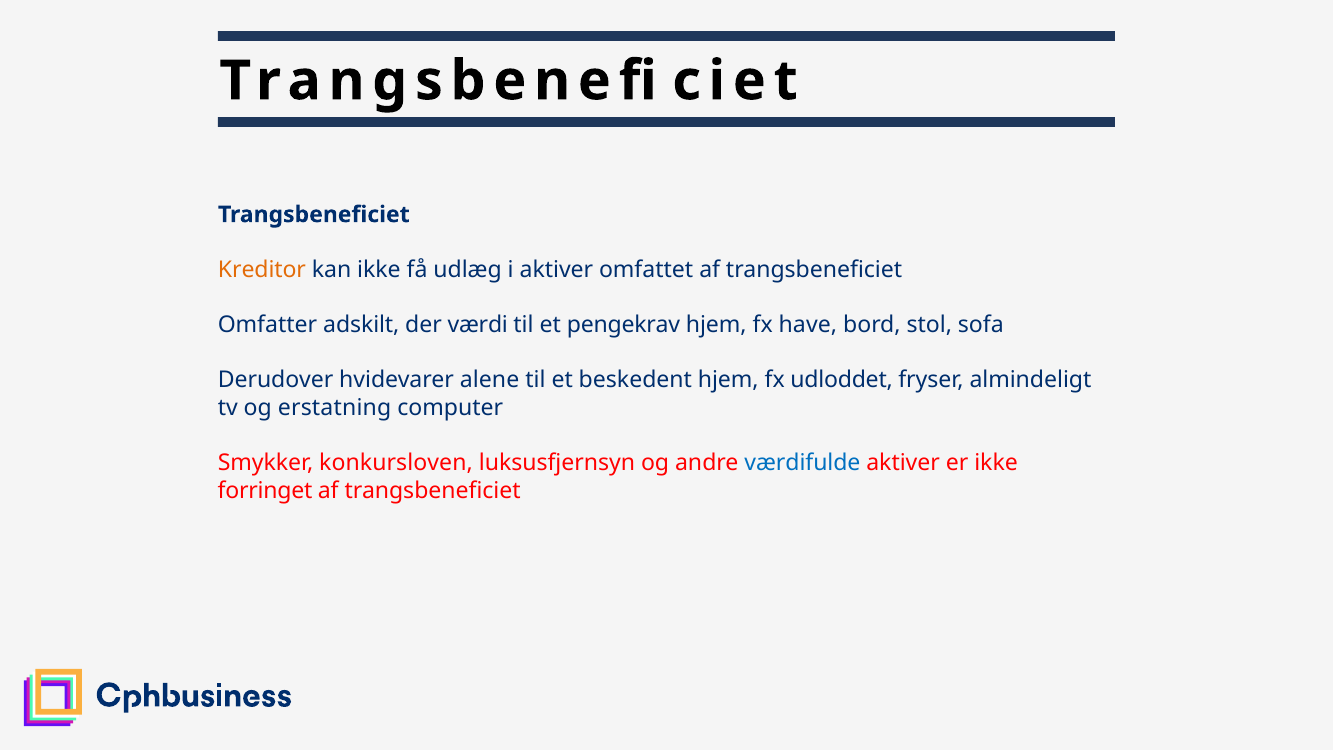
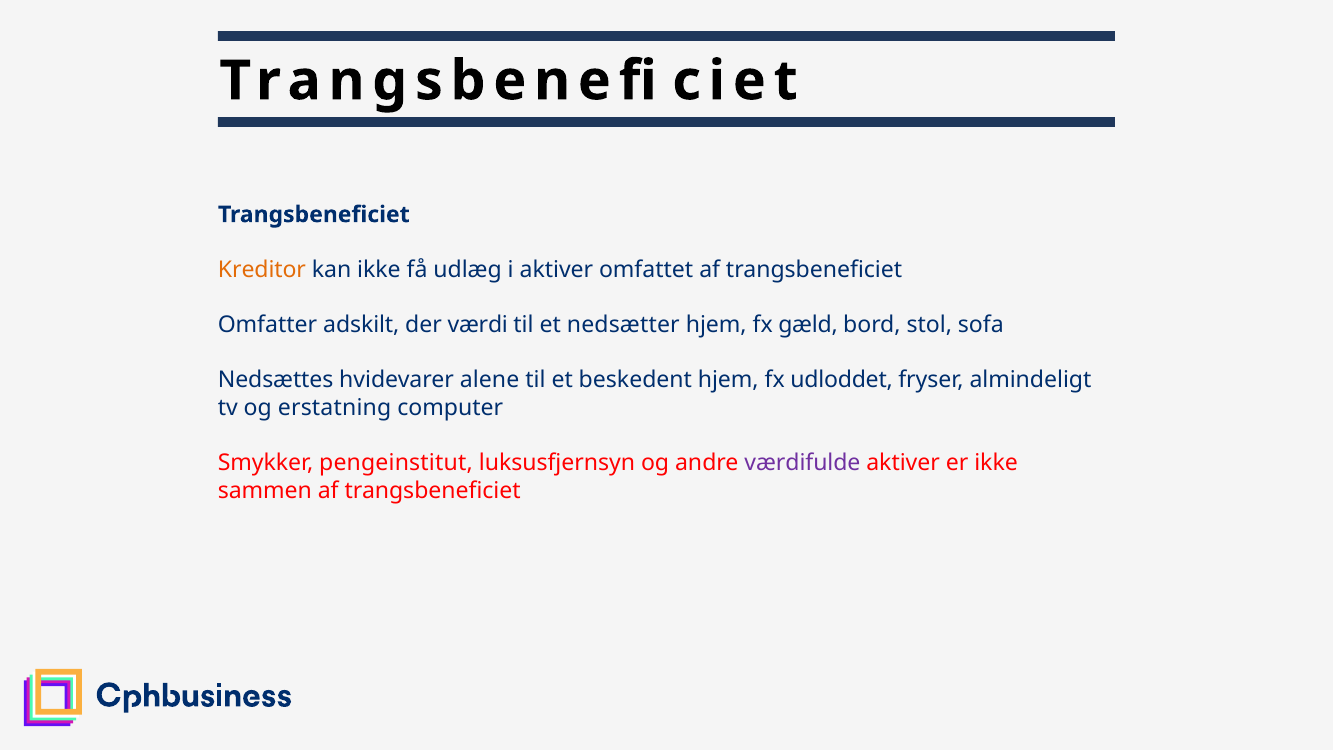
pengekrav: pengekrav -> nedsætter
have: have -> gæld
Derudover: Derudover -> Nedsættes
konkursloven: konkursloven -> pengeinstitut
værdifulde colour: blue -> purple
forringet: forringet -> sammen
